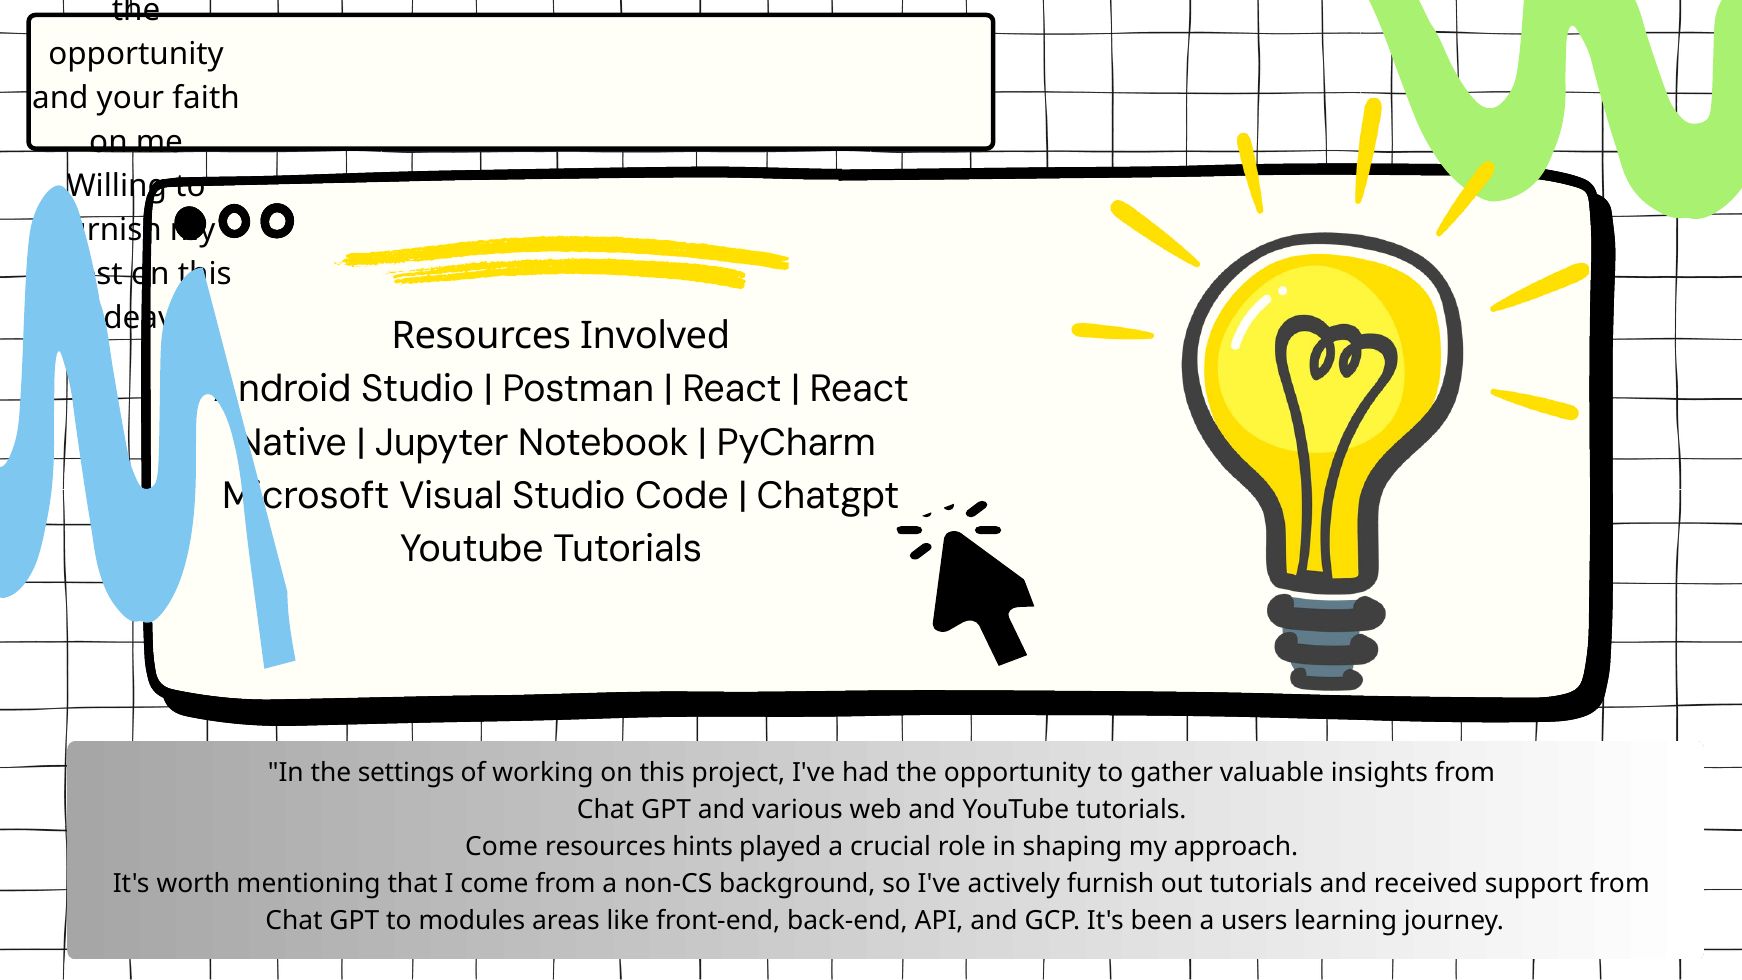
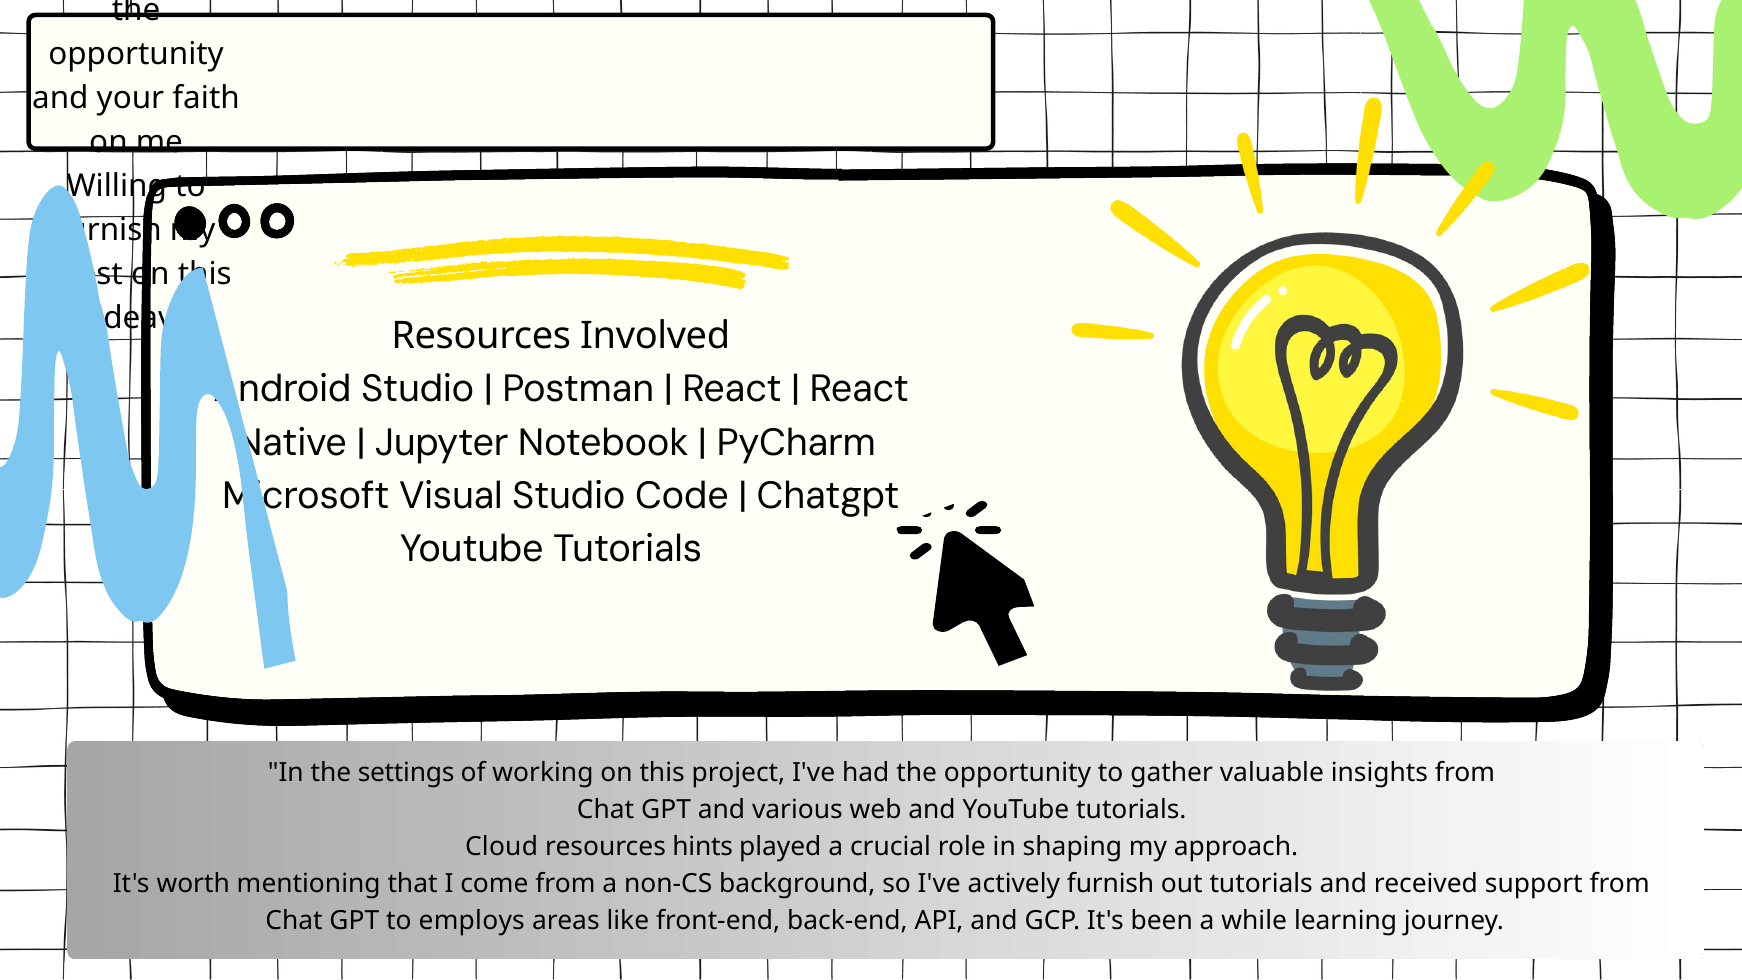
Come at (502, 847): Come -> Cloud
modules: modules -> employs
users: users -> while
